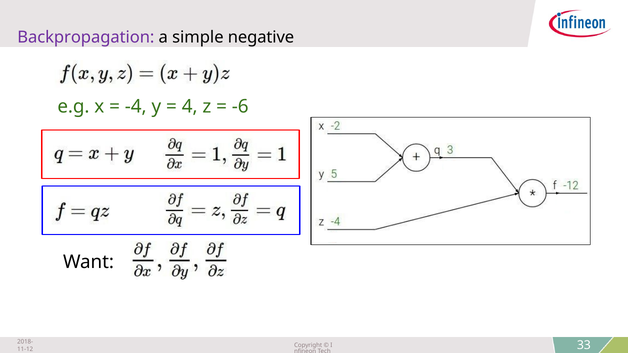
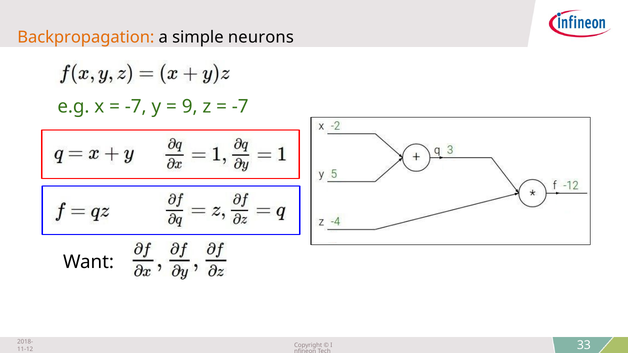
Backpropagation colour: purple -> orange
negative: negative -> neurons
-4 at (136, 107): -4 -> -7
4: 4 -> 9
-6 at (240, 107): -6 -> -7
